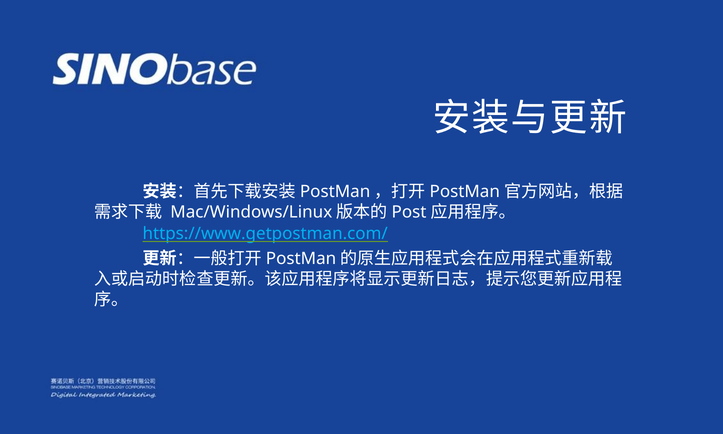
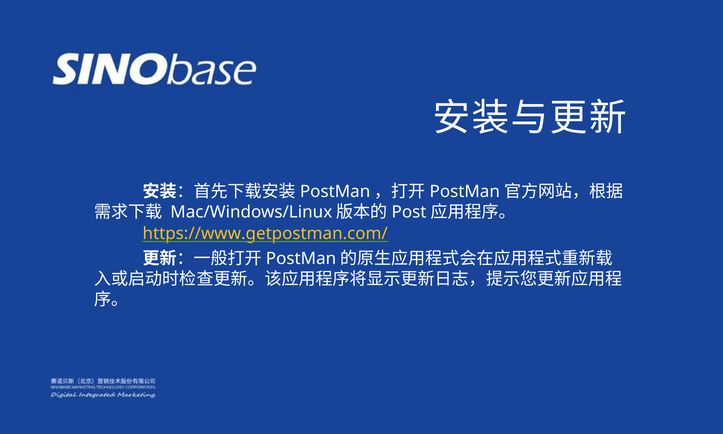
https://www.getpostman.com/ colour: light blue -> yellow
